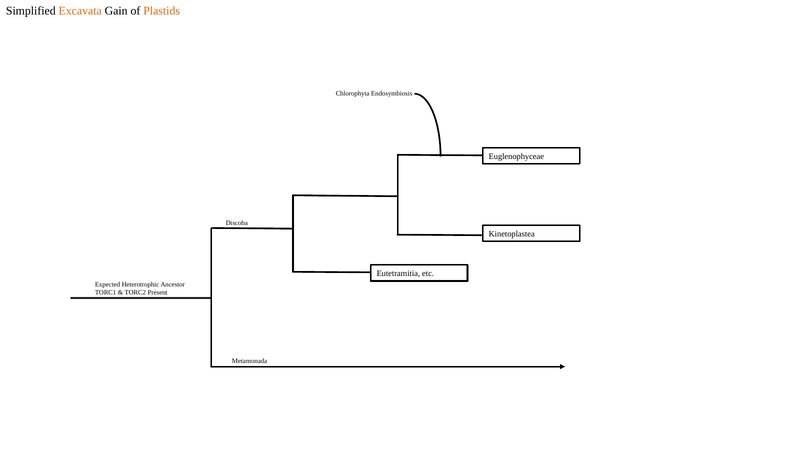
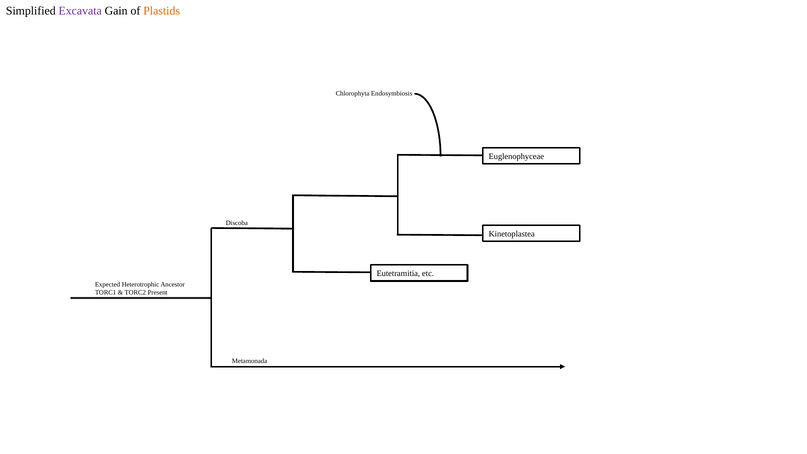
Excavata colour: orange -> purple
